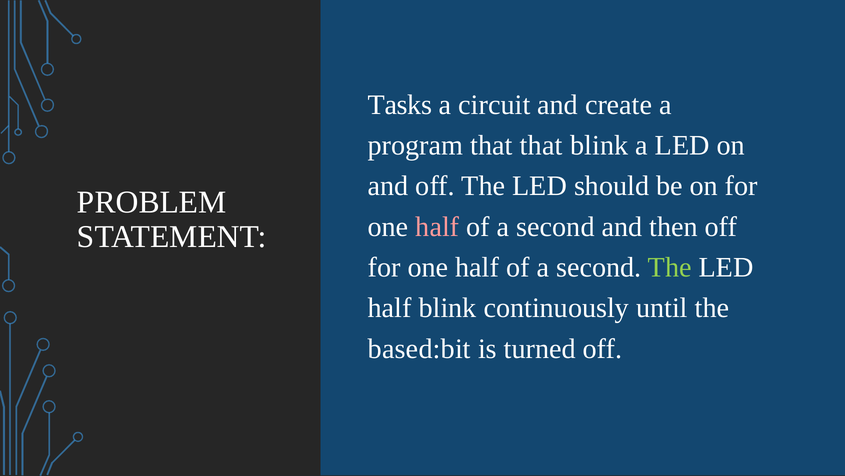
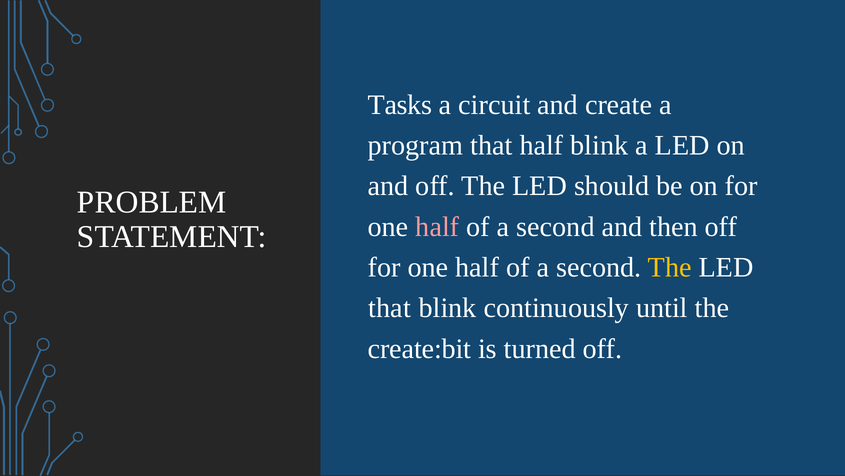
that that: that -> half
The at (670, 267) colour: light green -> yellow
half at (390, 308): half -> that
based:bit: based:bit -> create:bit
